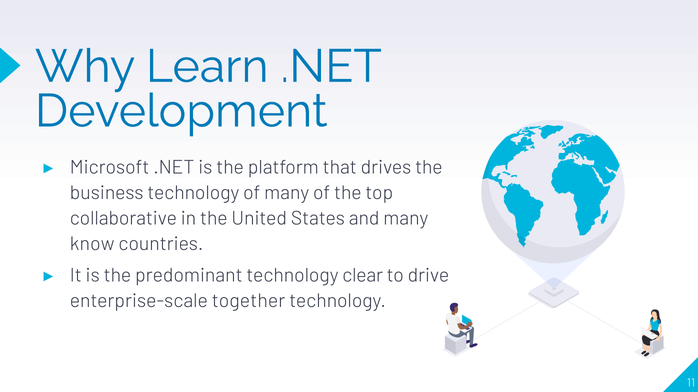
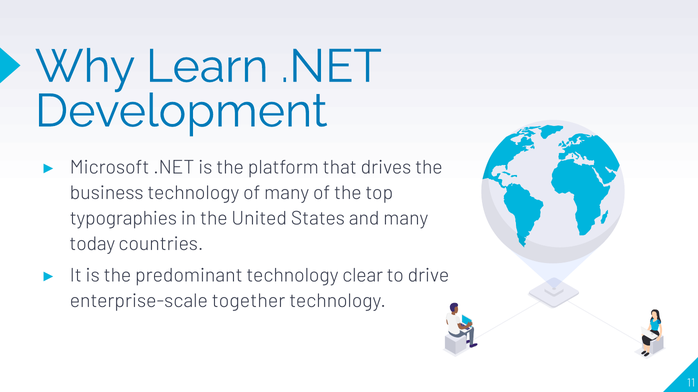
collaborative: collaborative -> typographies
know: know -> today
